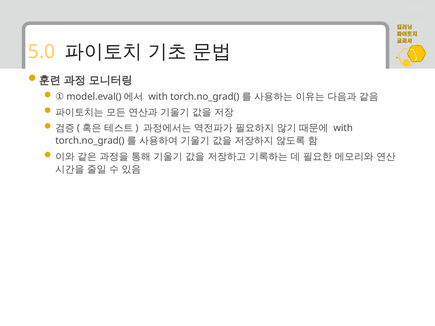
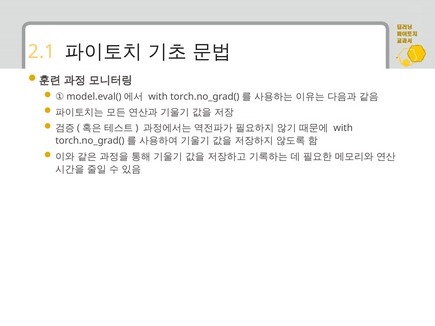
5.0: 5.0 -> 2.1
